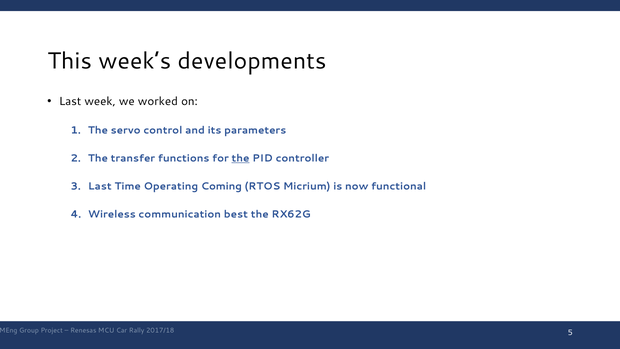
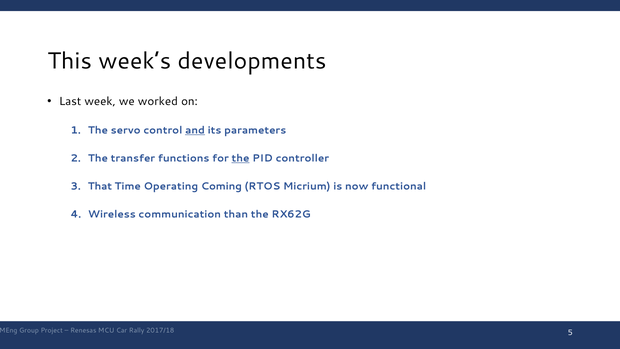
and underline: none -> present
Last at (100, 186): Last -> That
best: best -> than
